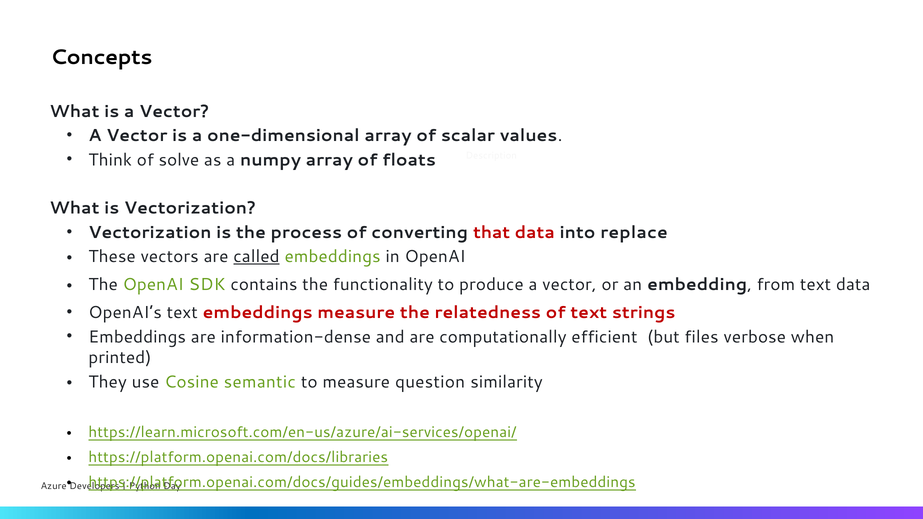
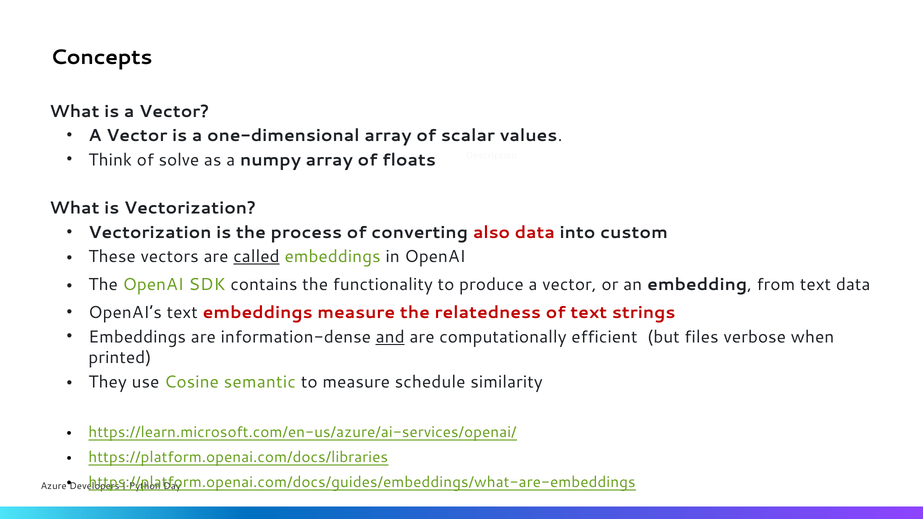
that: that -> also
replace: replace -> custom
and underline: none -> present
question: question -> schedule
